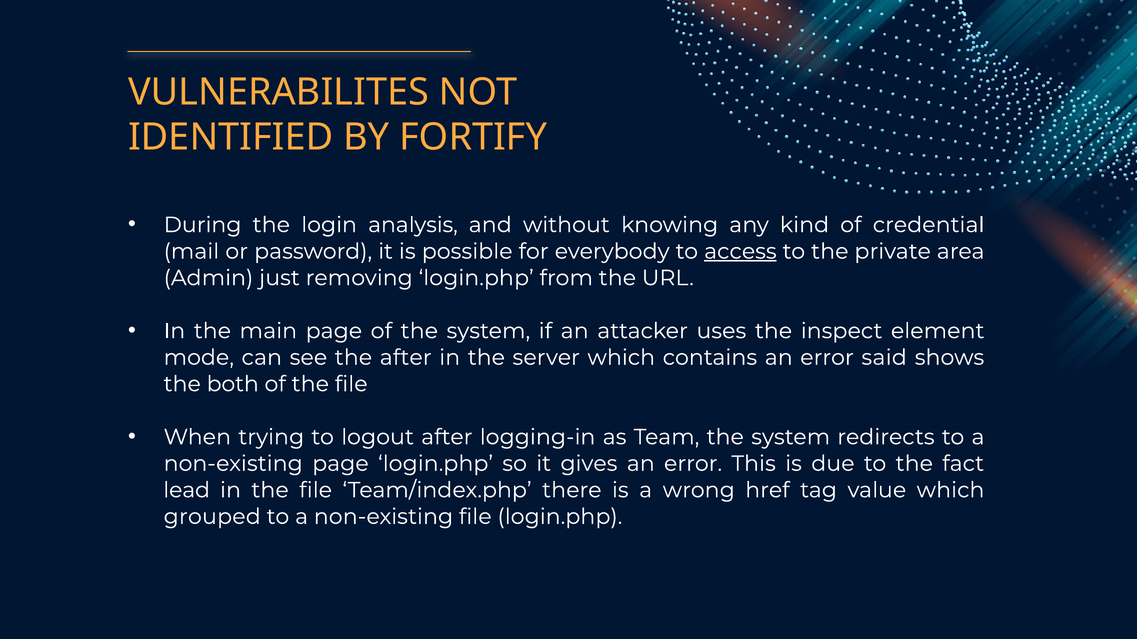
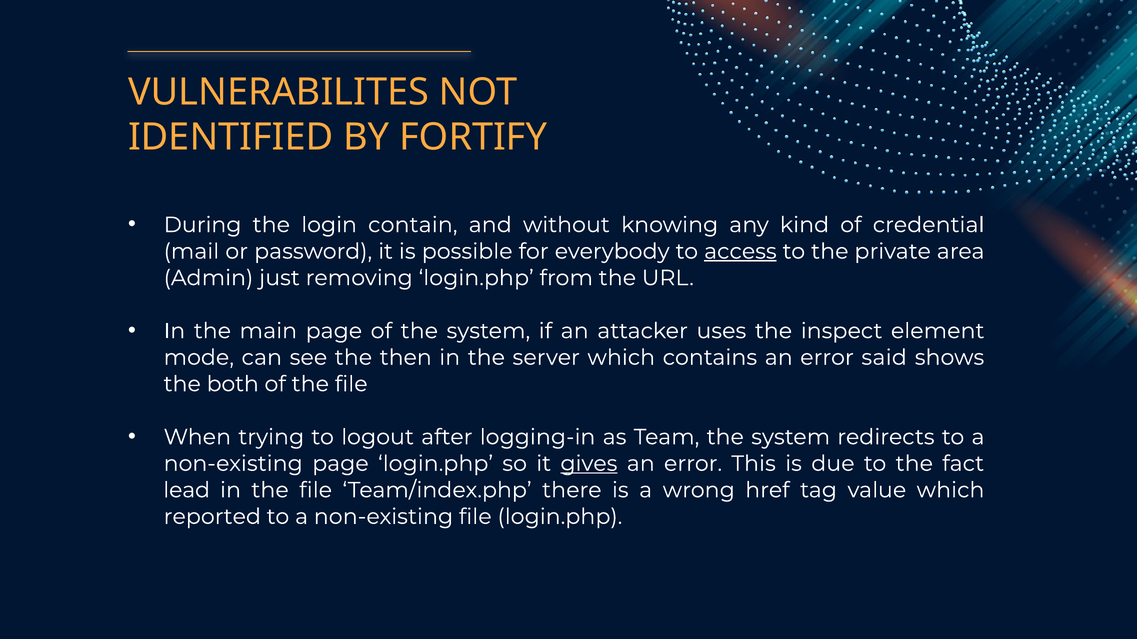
analysis: analysis -> contain
the after: after -> then
gives underline: none -> present
grouped: grouped -> reported
